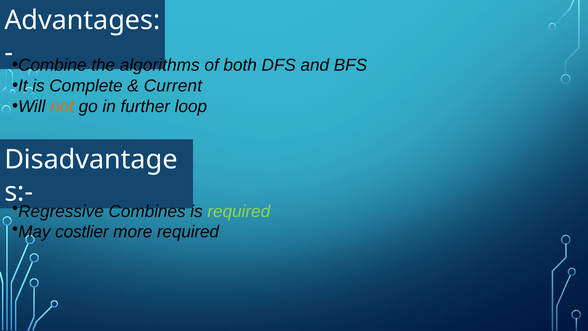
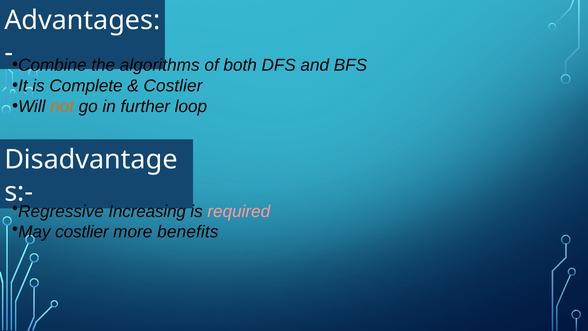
Current at (173, 86): Current -> Costlier
Combines: Combines -> Increasing
required at (239, 211) colour: light green -> pink
more required: required -> benefits
